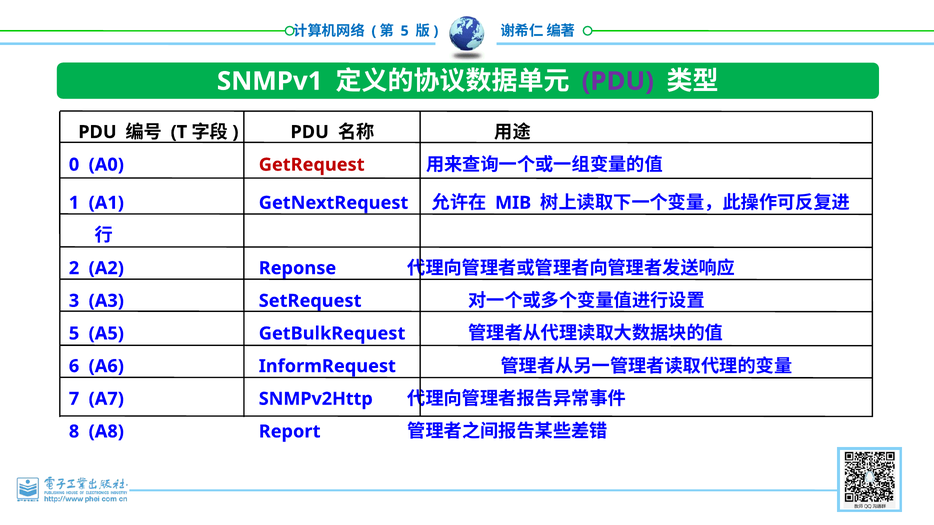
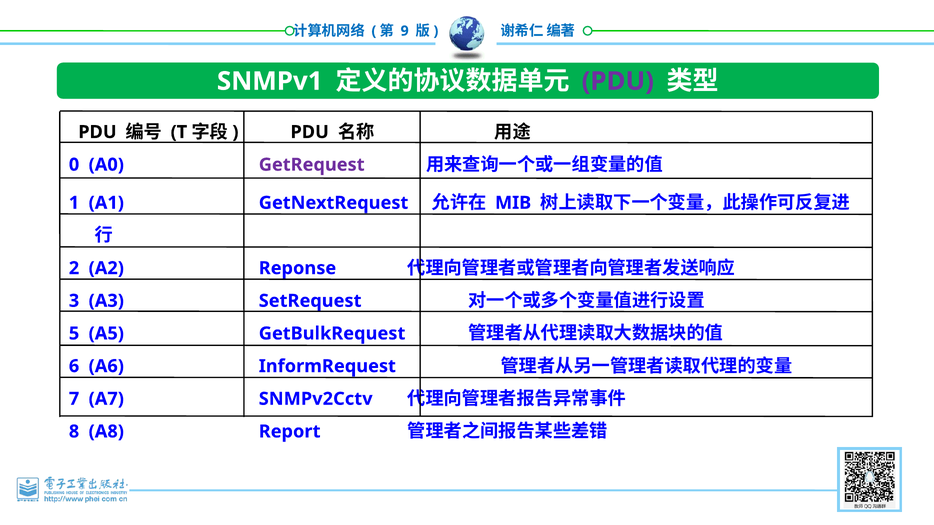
5 at (405, 31): 5 -> 9
GetRequest colour: red -> purple
SNMPv2Http: SNMPv2Http -> SNMPv2Cctv
